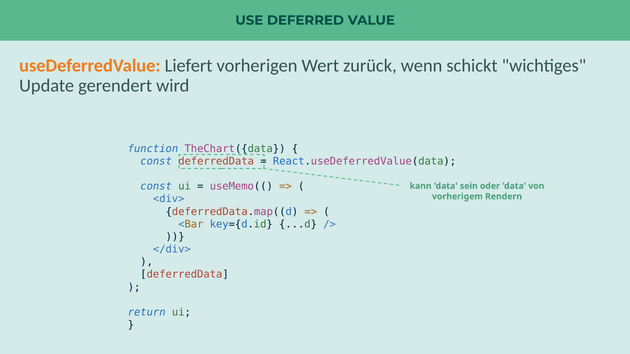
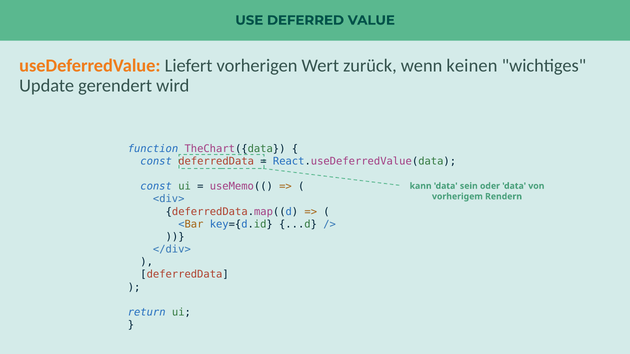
schickt: schickt -> keinen
